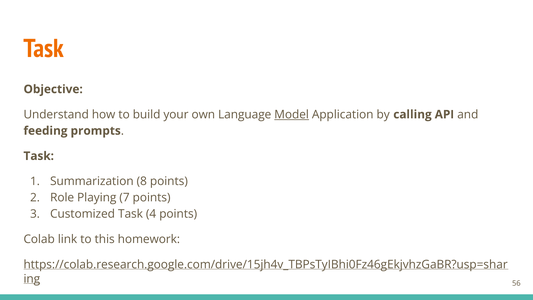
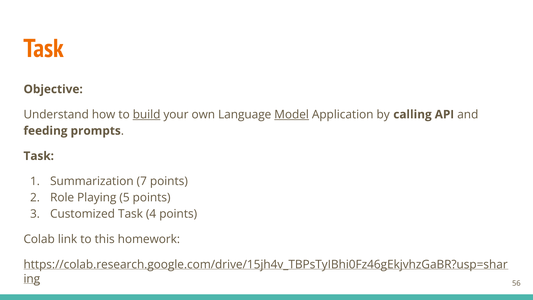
build underline: none -> present
8: 8 -> 7
7: 7 -> 5
